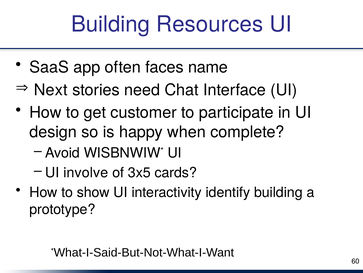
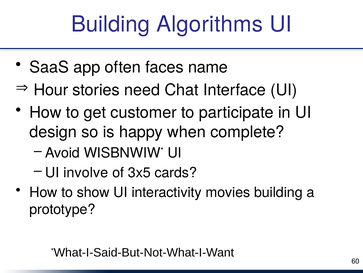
Resources: Resources -> Algorithms
Next: Next -> Hour
identify: identify -> movies
